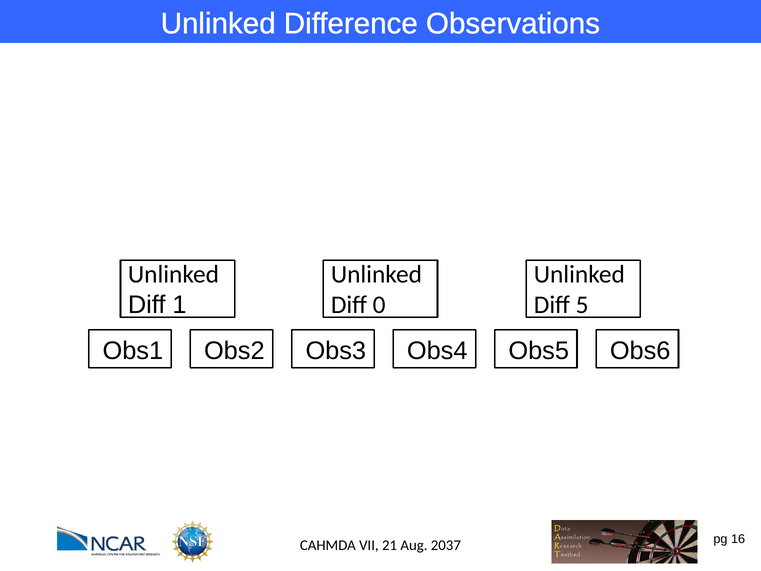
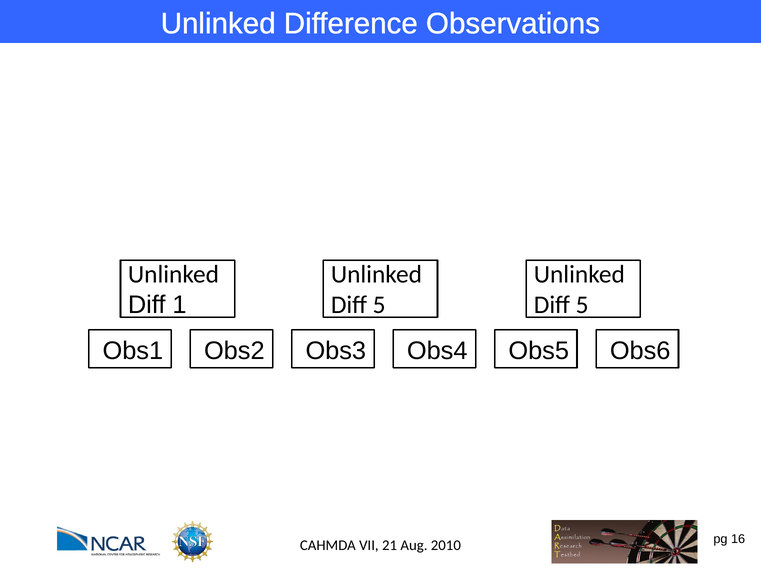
0 at (379, 305): 0 -> 5
2037: 2037 -> 2010
